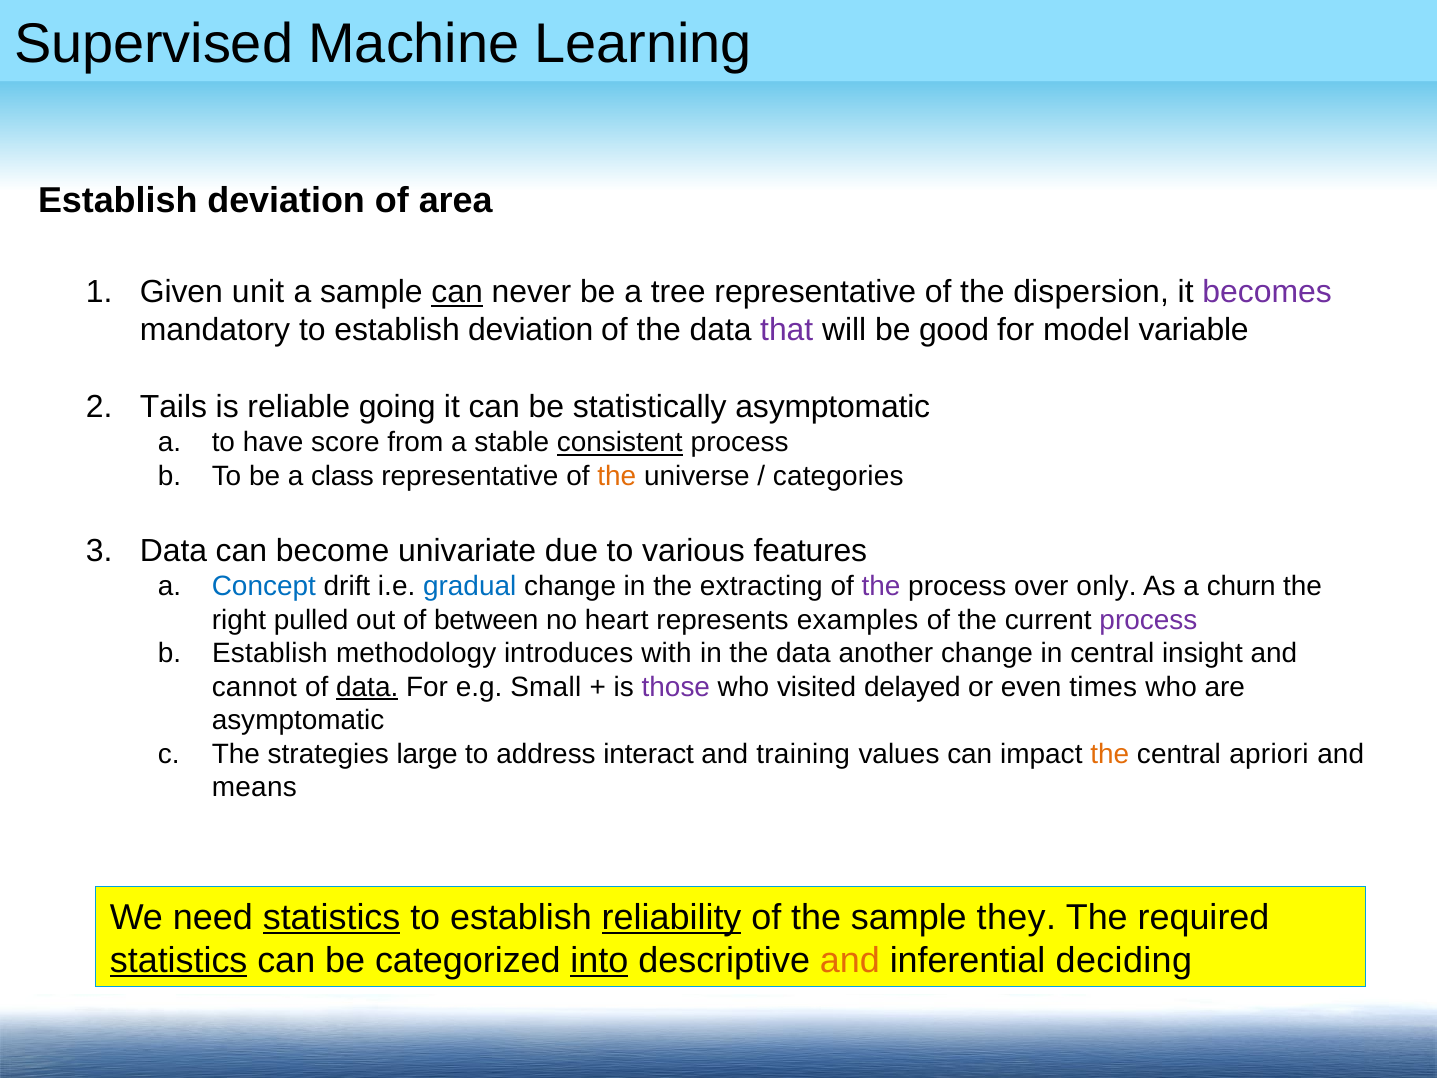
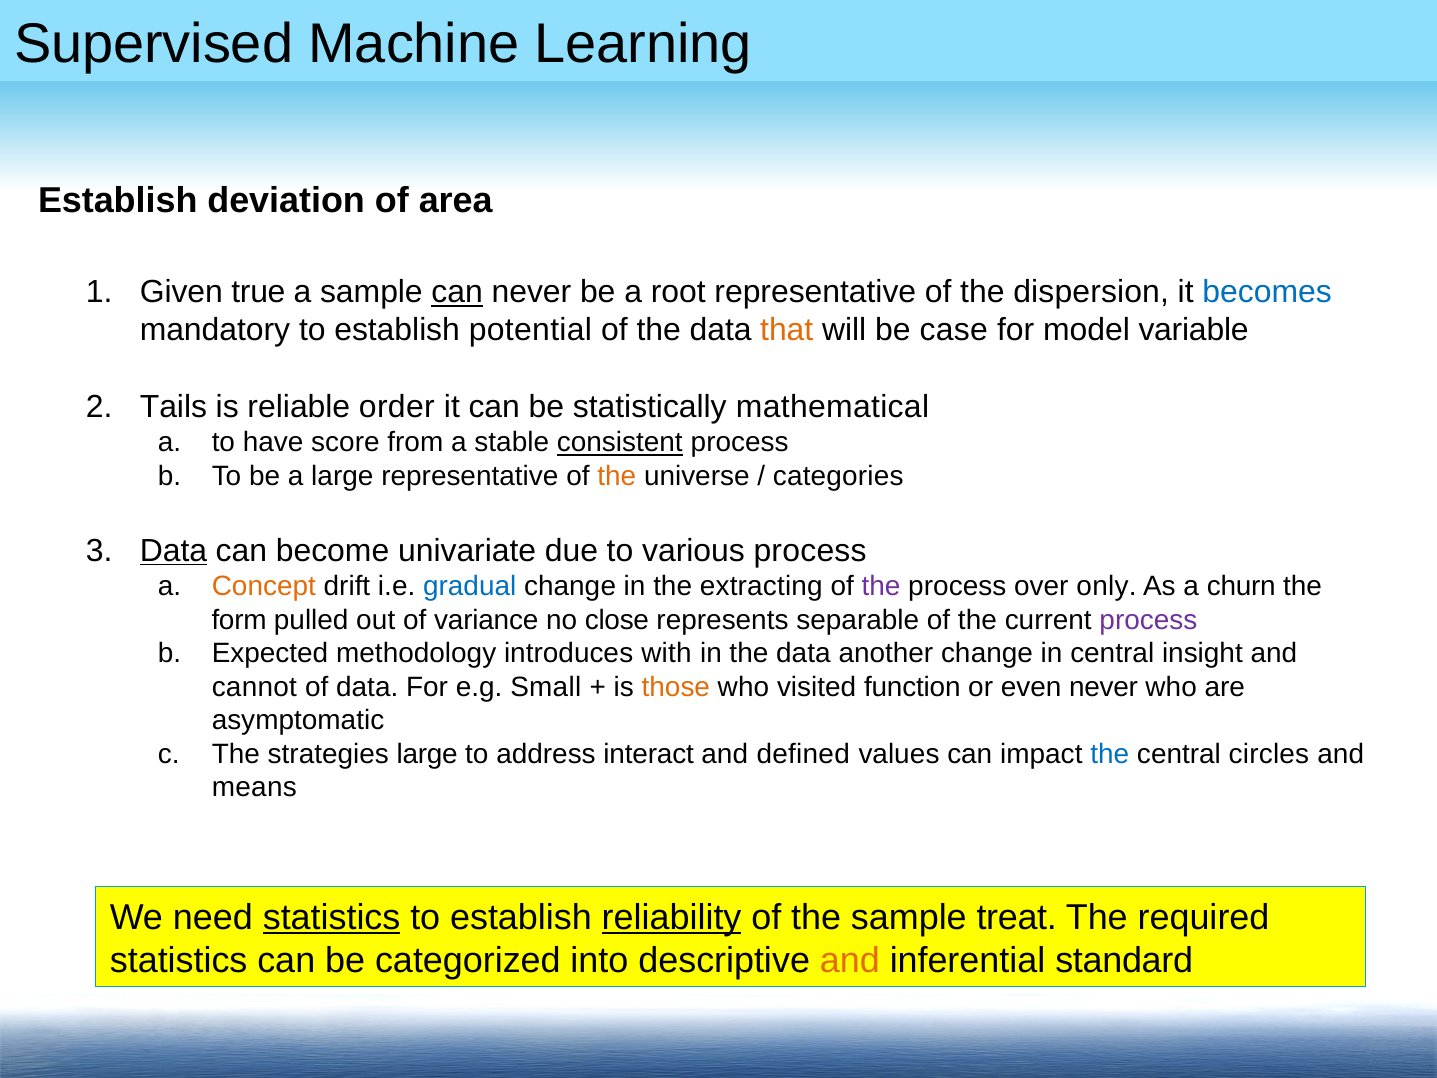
unit: unit -> true
tree: tree -> root
becomes colour: purple -> blue
to establish deviation: deviation -> potential
that colour: purple -> orange
good: good -> case
going: going -> order
statistically asymptomatic: asymptomatic -> mathematical
a class: class -> large
Data at (173, 551) underline: none -> present
various features: features -> process
Concept colour: blue -> orange
right: right -> form
between: between -> variance
heart: heart -> close
examples: examples -> separable
Establish at (270, 653): Establish -> Expected
data at (367, 687) underline: present -> none
those colour: purple -> orange
delayed: delayed -> function
even times: times -> never
training: training -> defined
the at (1110, 754) colour: orange -> blue
apriori: apriori -> circles
they: they -> treat
statistics at (179, 960) underline: present -> none
into underline: present -> none
deciding: deciding -> standard
